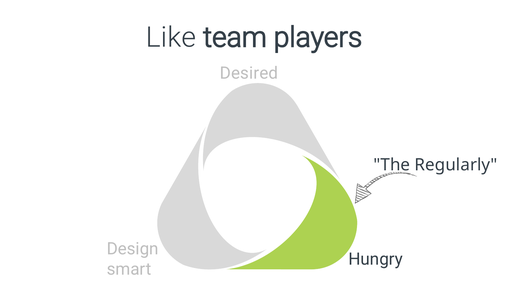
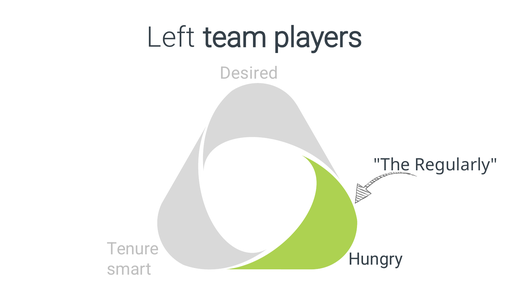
Like: Like -> Left
Design: Design -> Tenure
